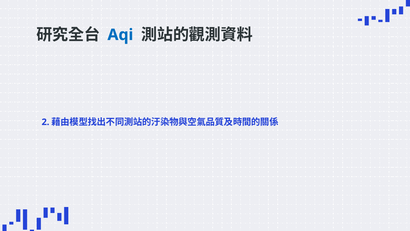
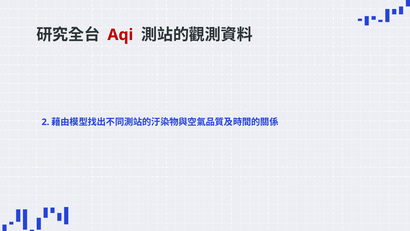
Aqi colour: blue -> red
